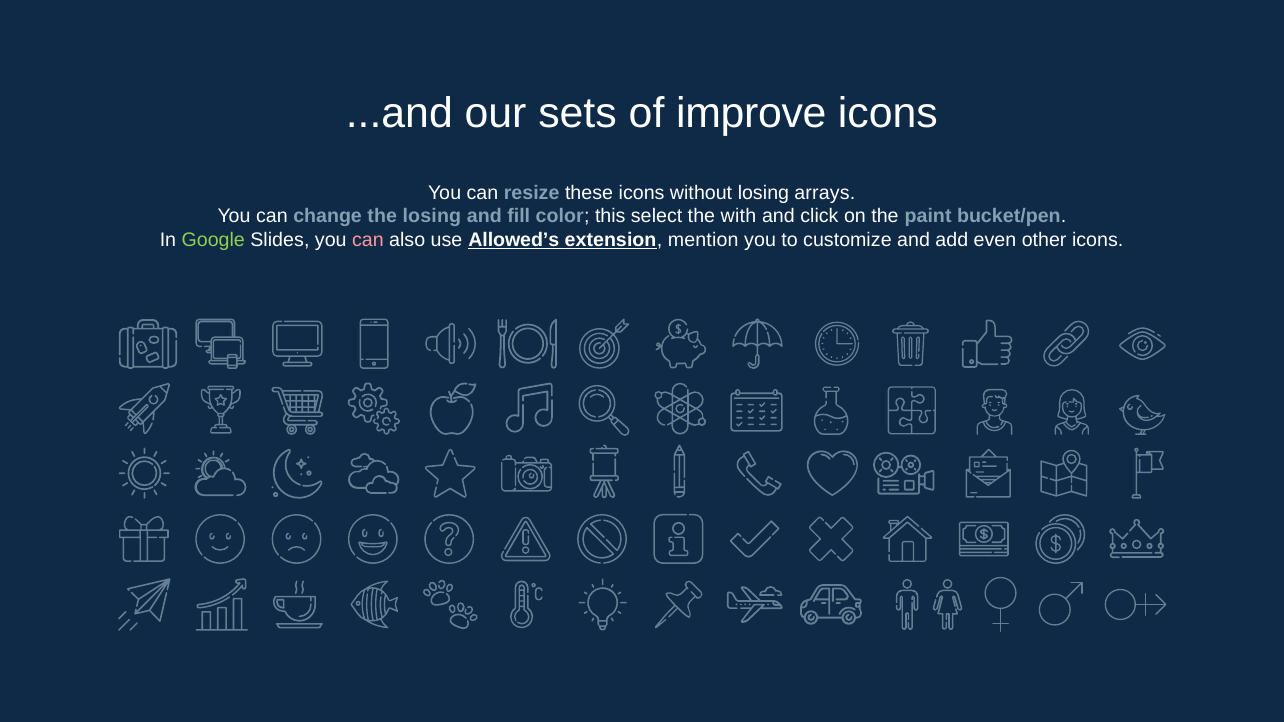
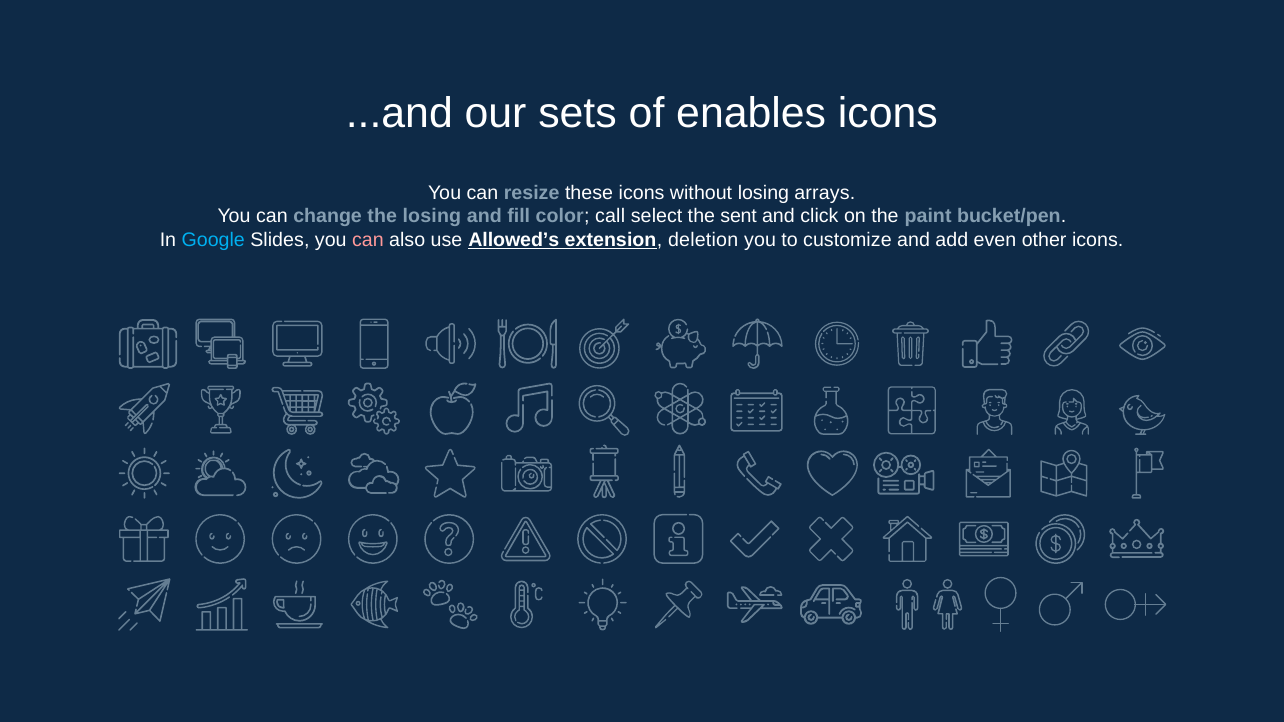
improve: improve -> enables
this: this -> call
with: with -> sent
Google colour: light green -> light blue
mention: mention -> deletion
